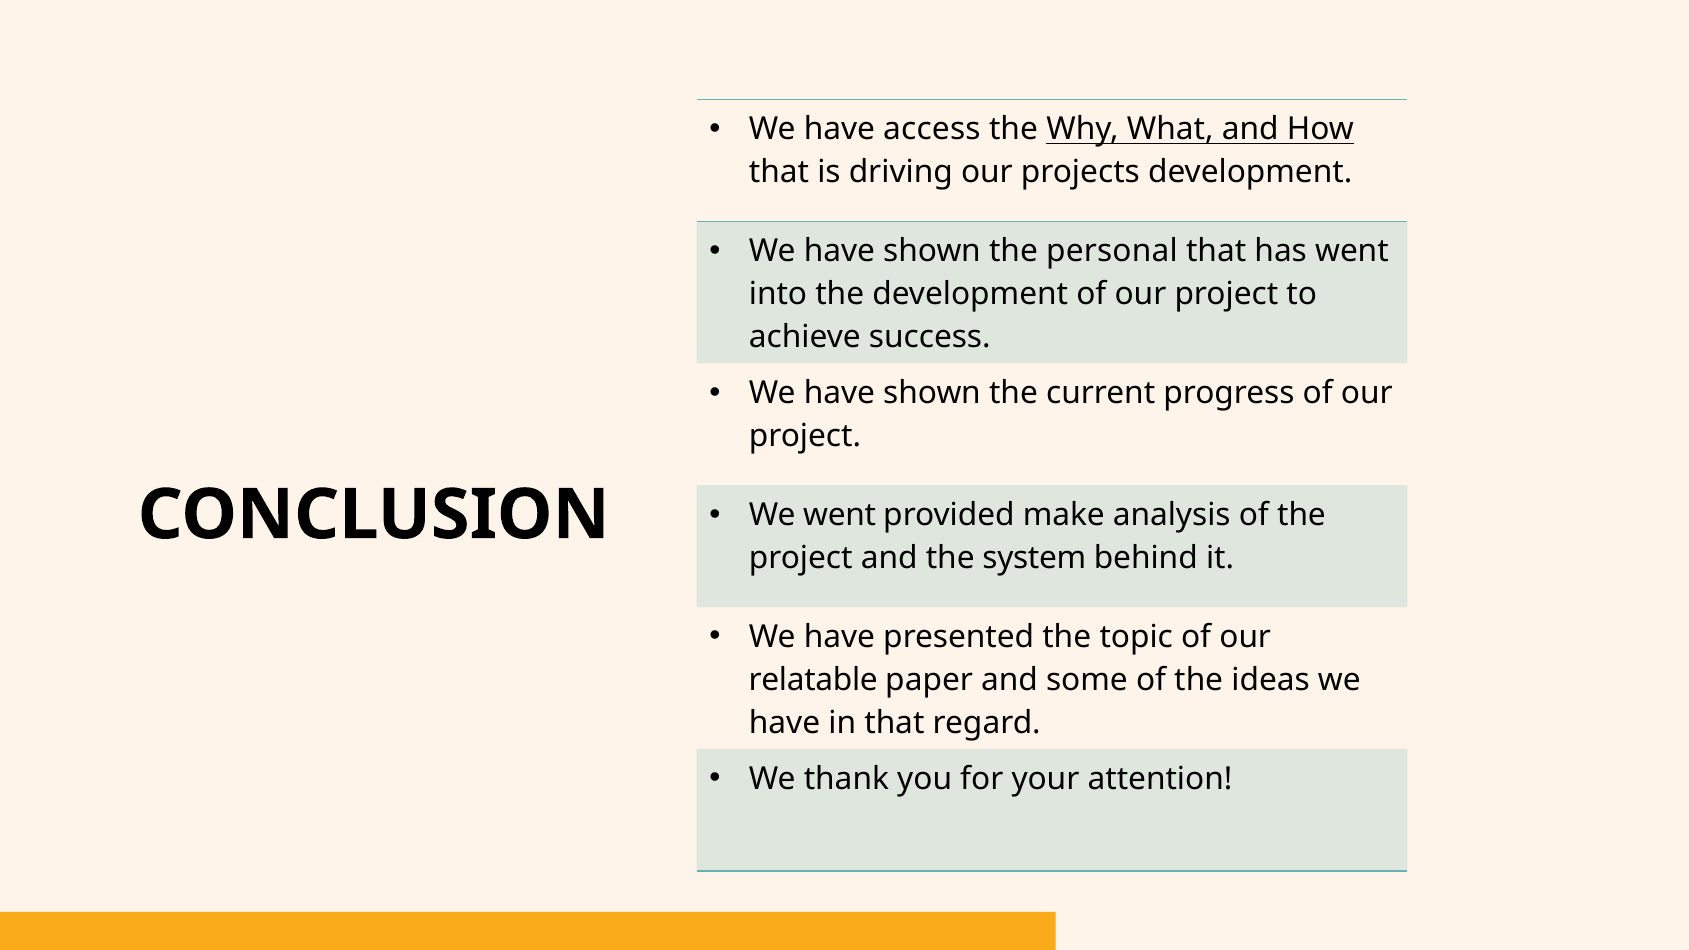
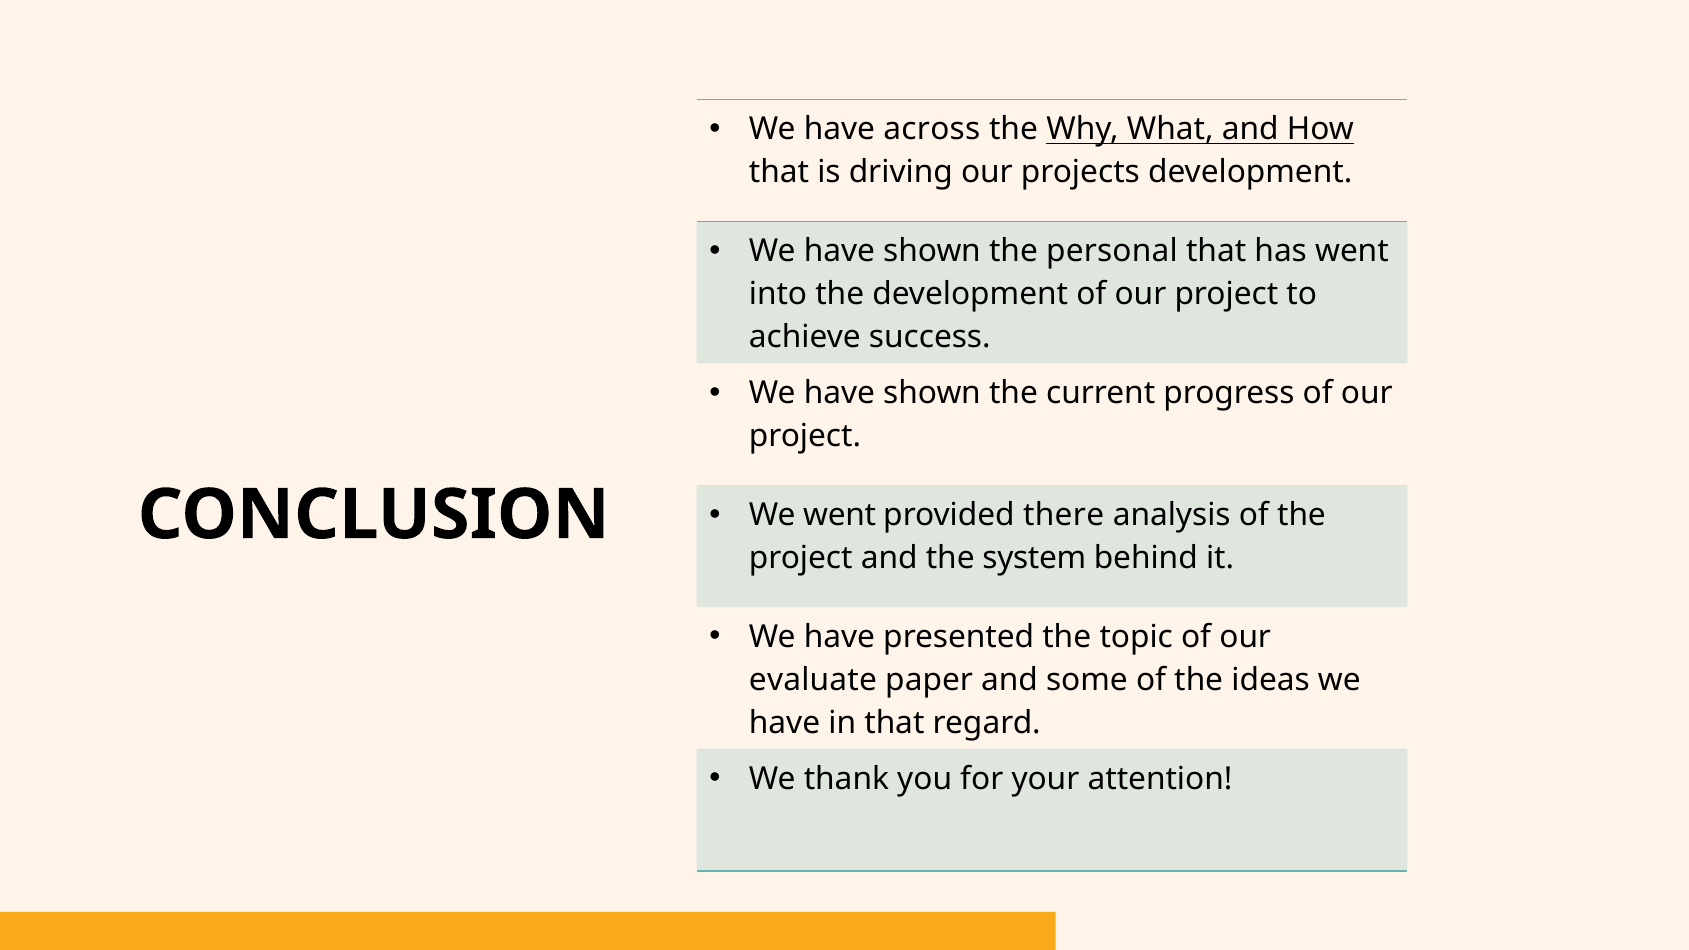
access: access -> across
make: make -> there
relatable: relatable -> evaluate
